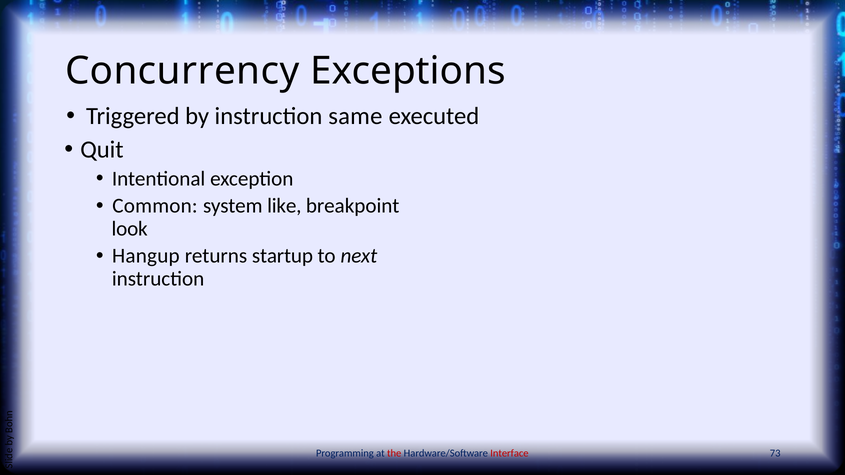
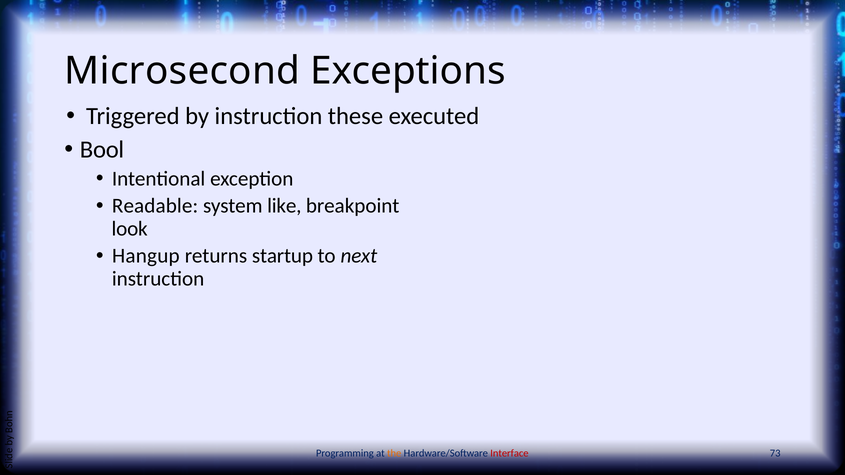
Concurrency: Concurrency -> Microsecond
same: same -> these
Quit: Quit -> Bool
Common: Common -> Readable
the colour: red -> orange
